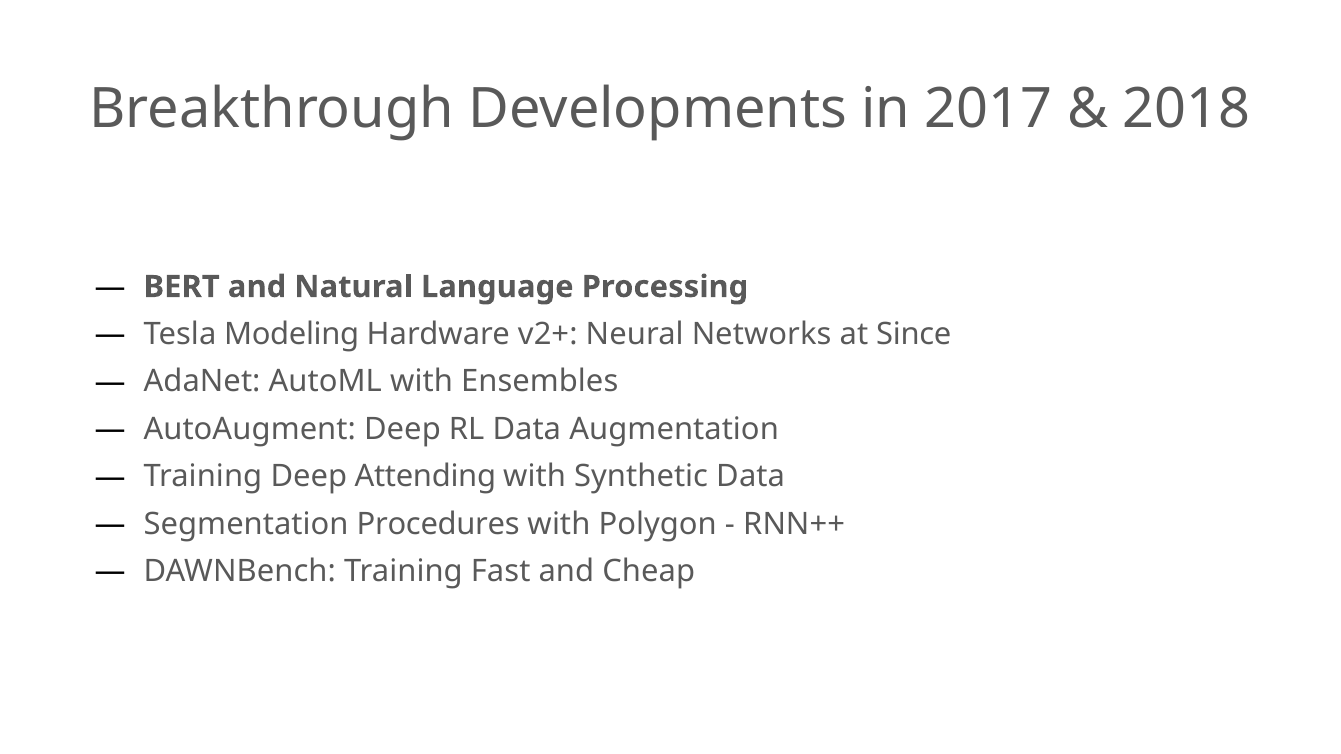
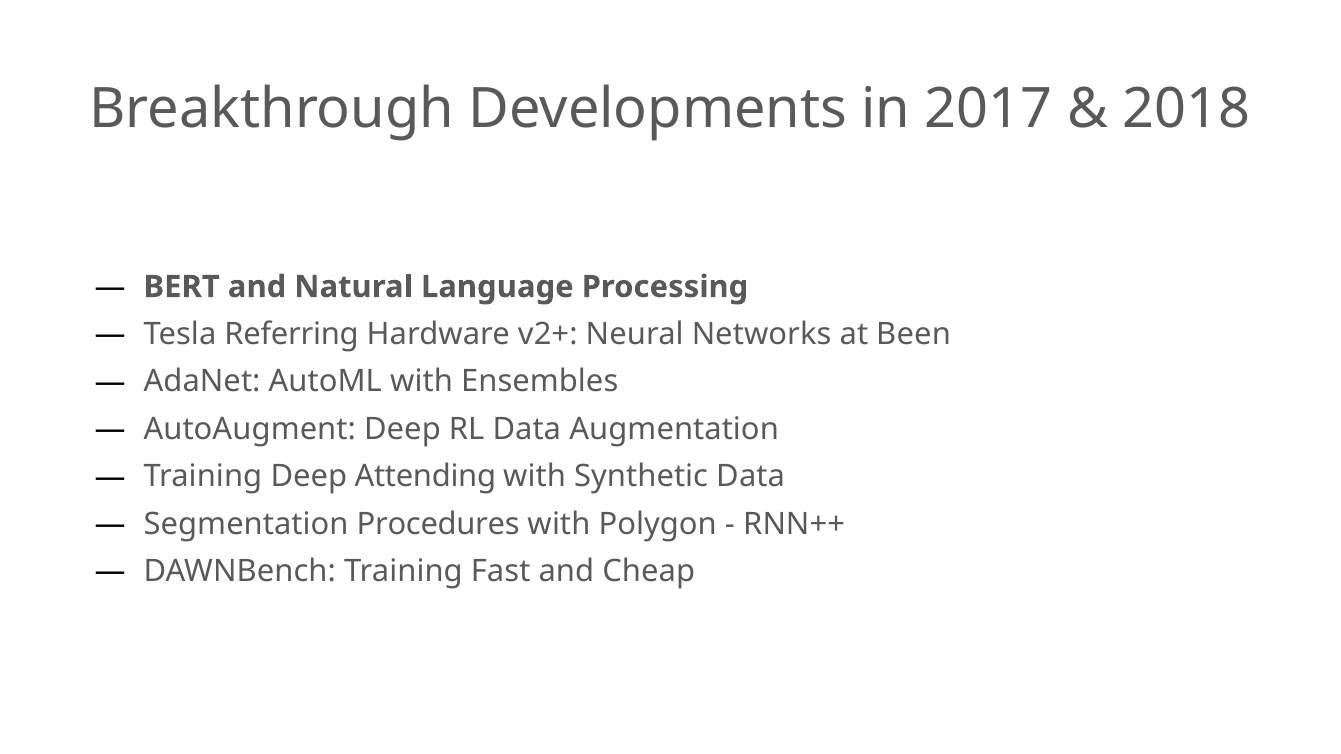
Modeling: Modeling -> Referring
Since: Since -> Been
